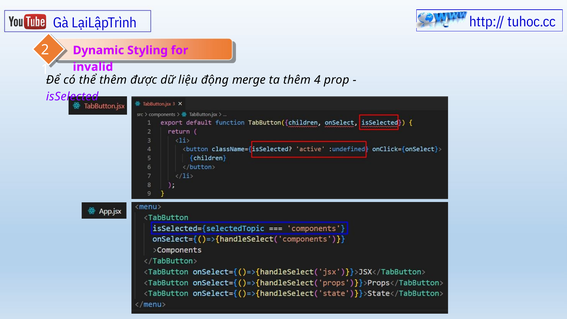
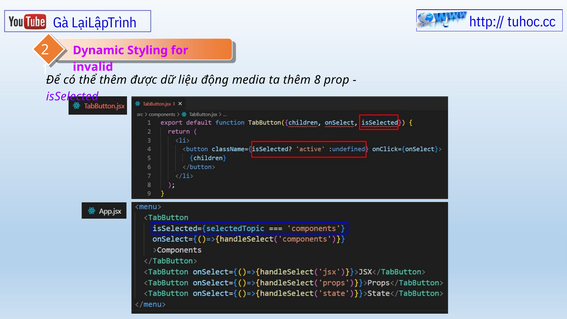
merge: merge -> media
4: 4 -> 8
